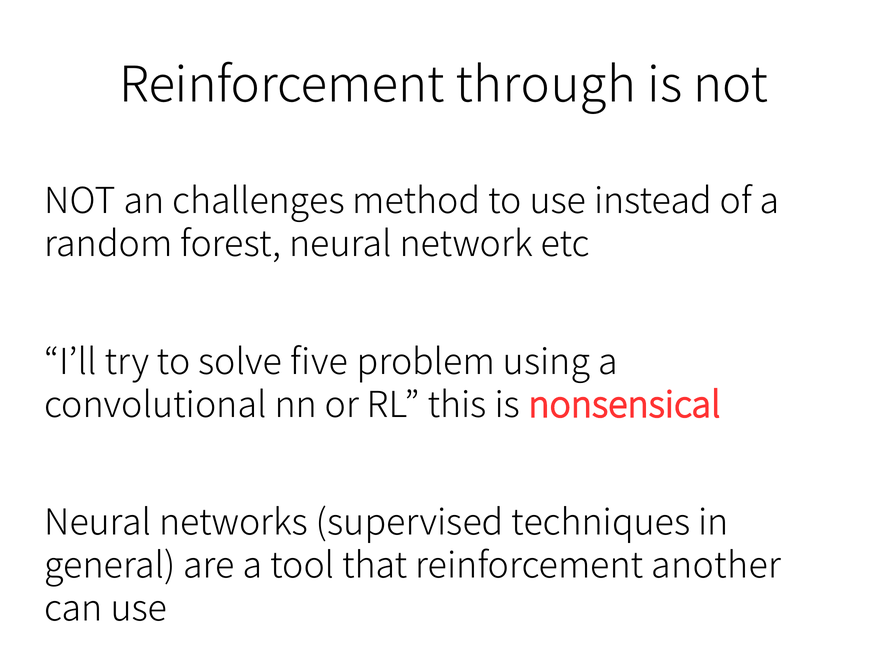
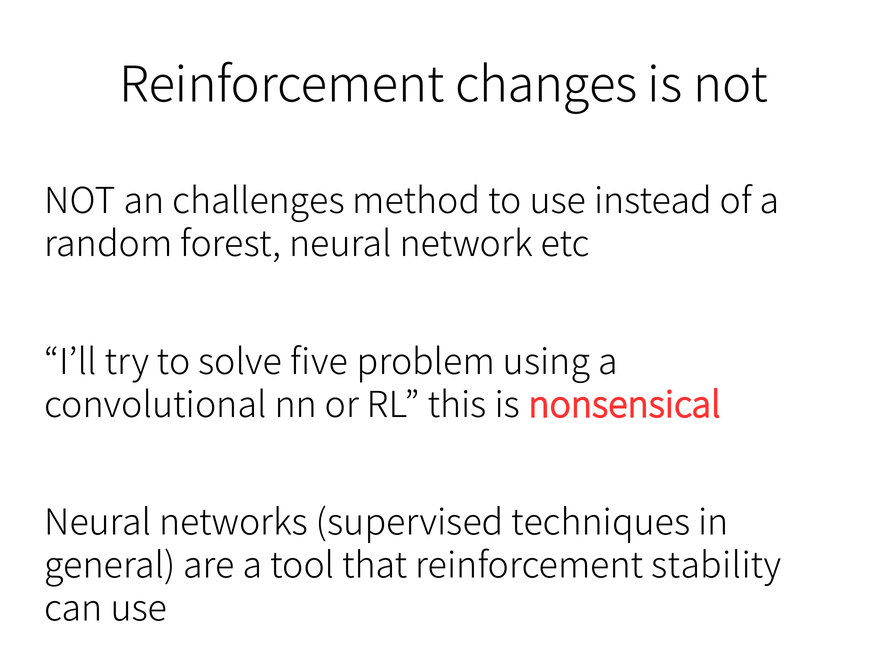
through: through -> changes
another: another -> stability
